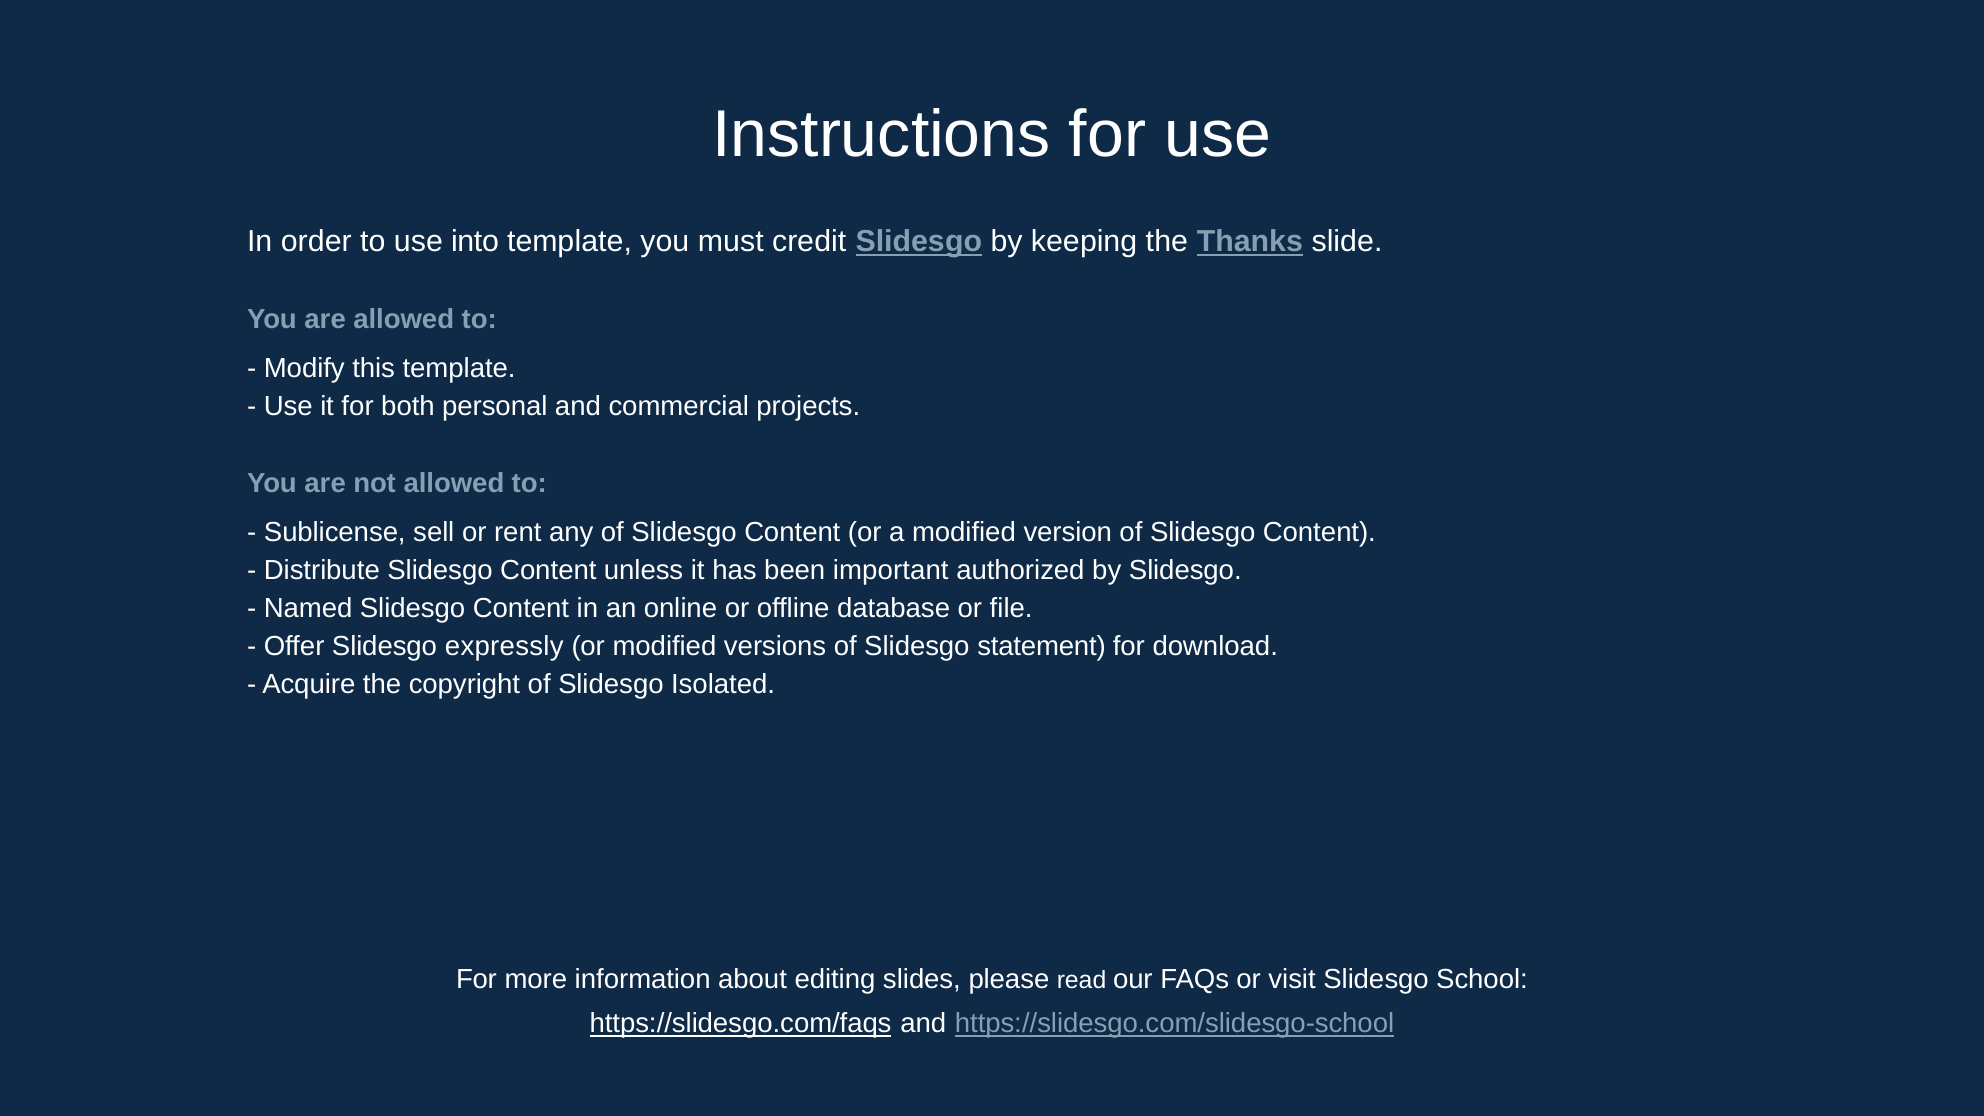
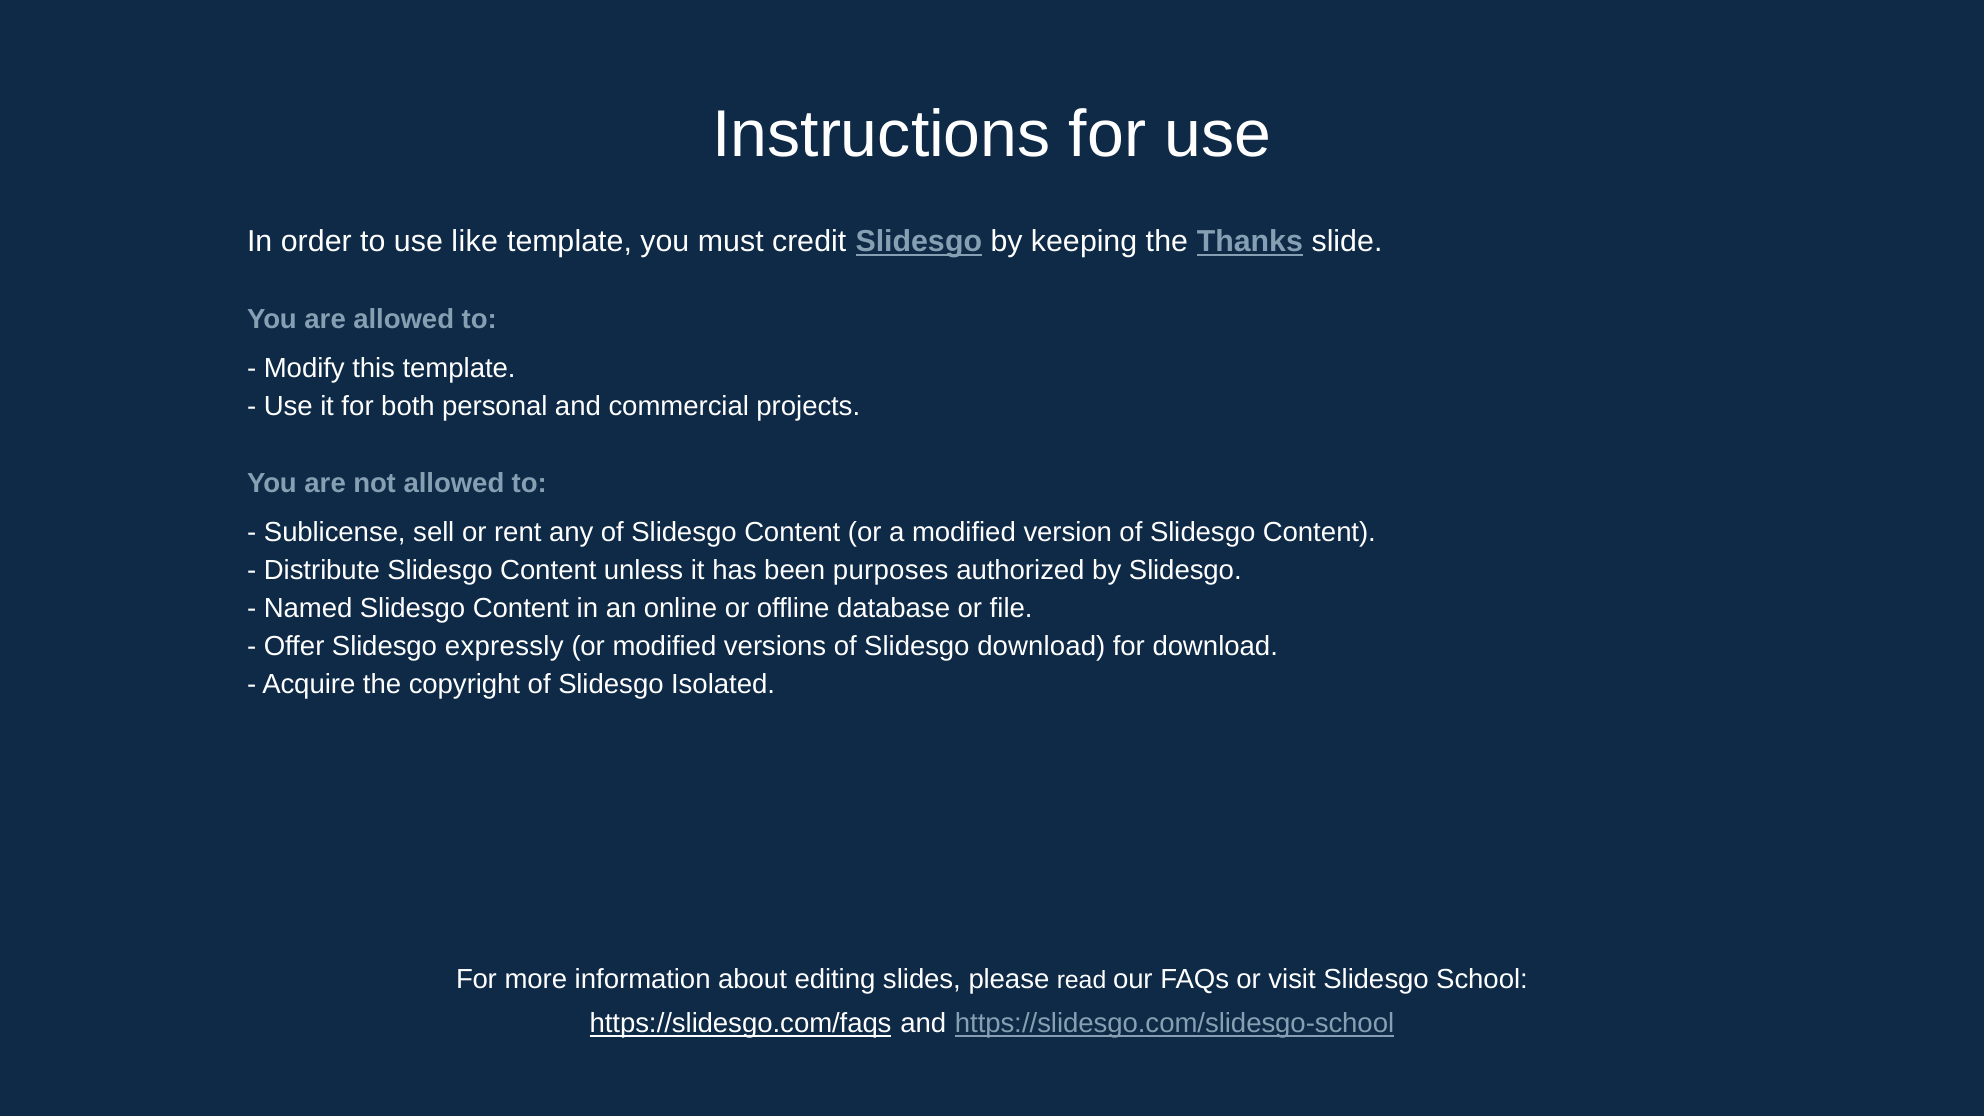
into: into -> like
important: important -> purposes
Slidesgo statement: statement -> download
